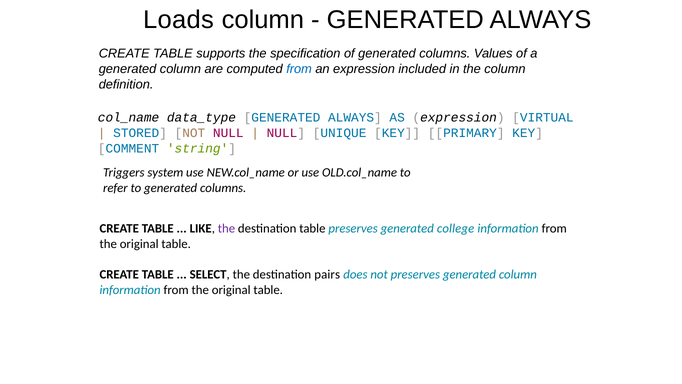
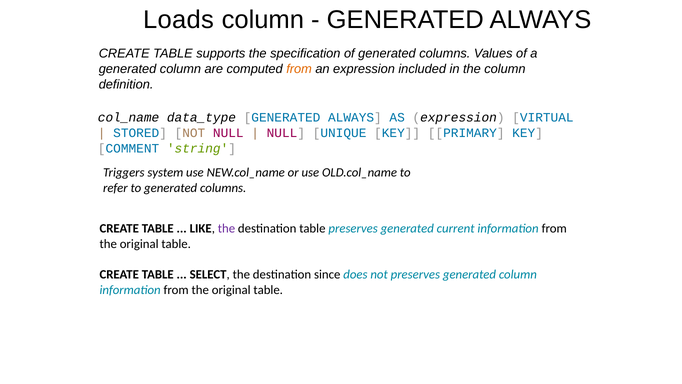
from at (299, 69) colour: blue -> orange
college: college -> current
pairs: pairs -> since
